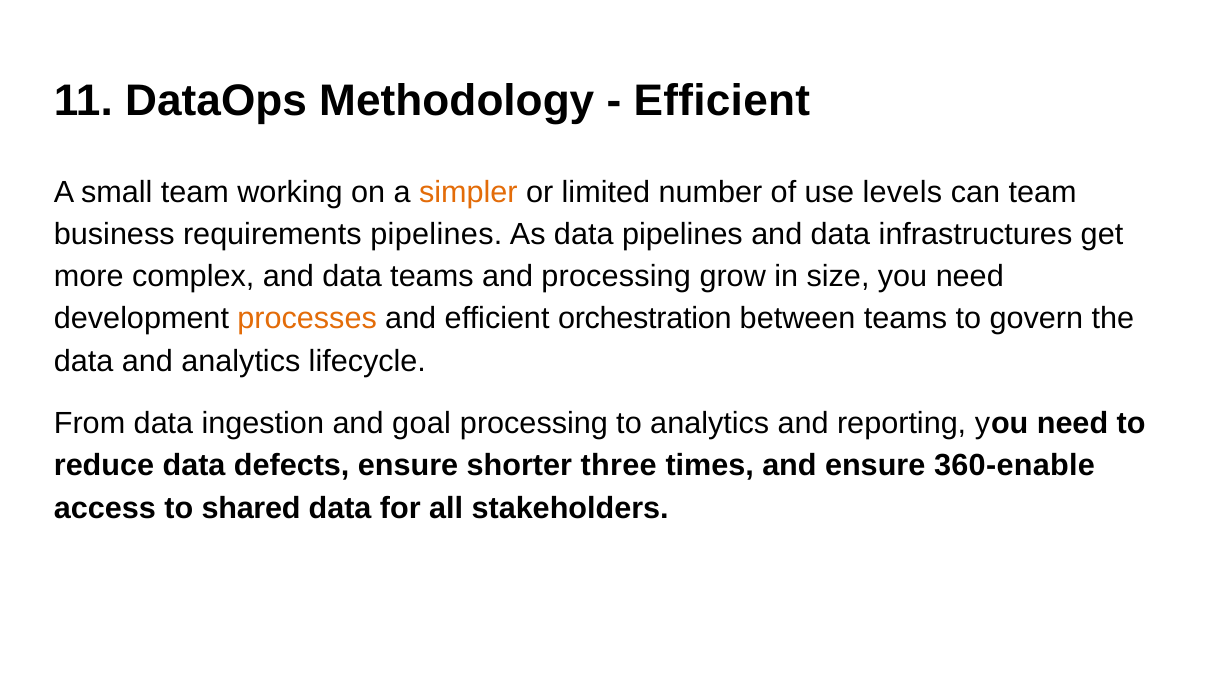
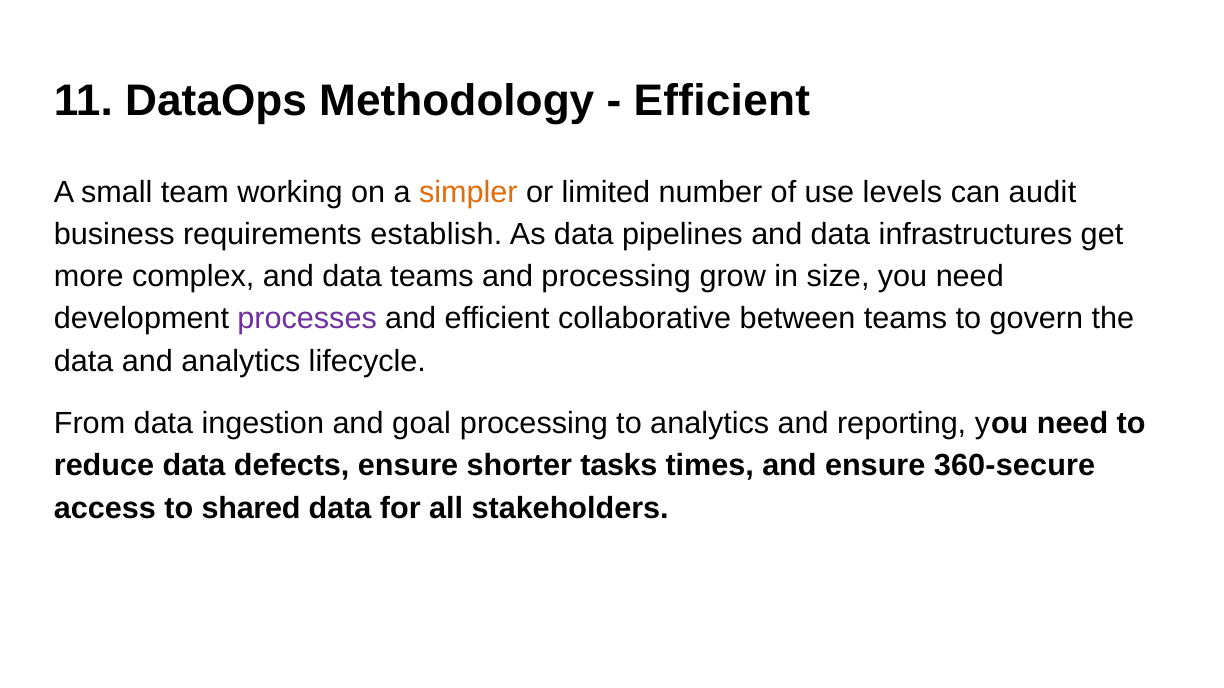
can team: team -> audit
requirements pipelines: pipelines -> establish
processes colour: orange -> purple
orchestration: orchestration -> collaborative
three: three -> tasks
360-enable: 360-enable -> 360-secure
